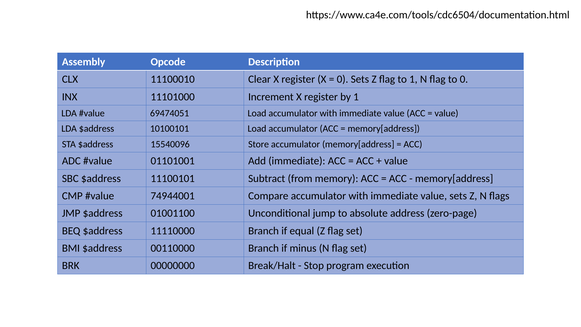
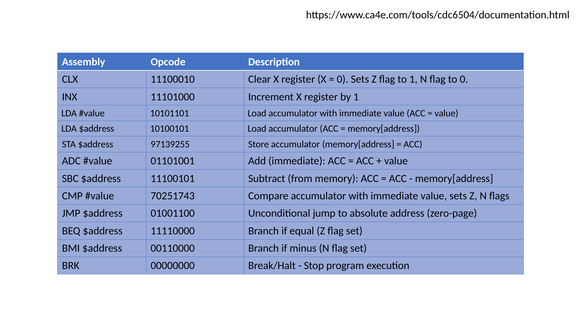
69474051: 69474051 -> 10101101
15540096: 15540096 -> 97139255
74944001: 74944001 -> 70251743
